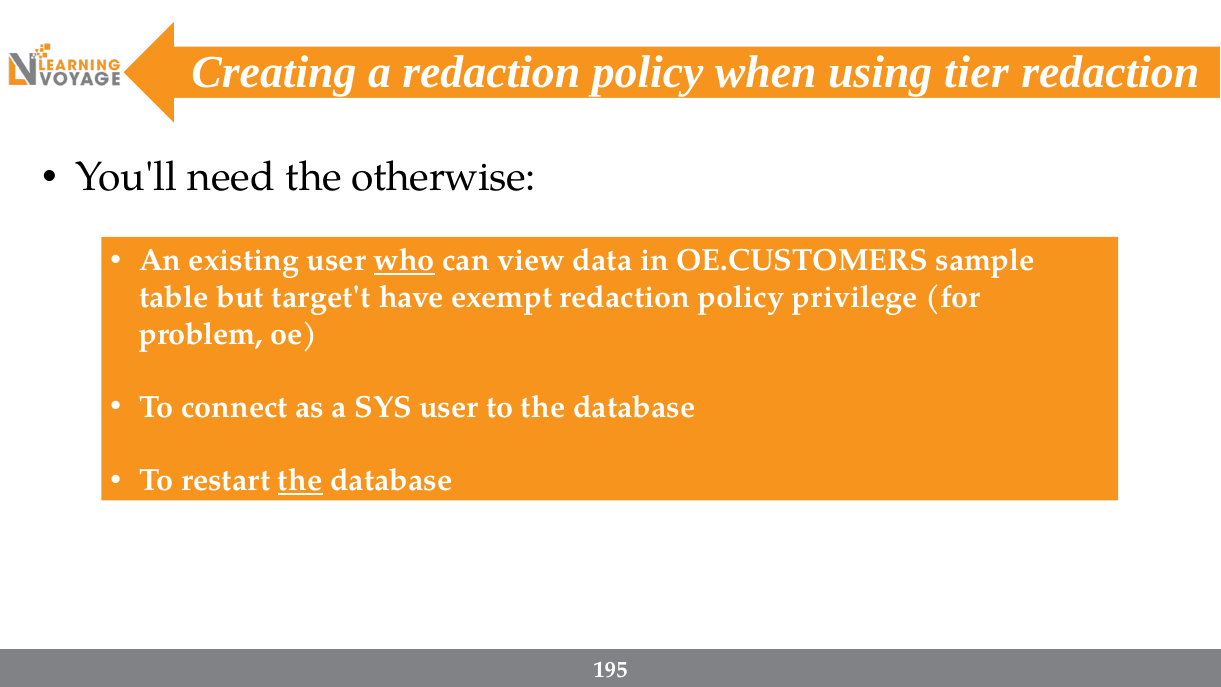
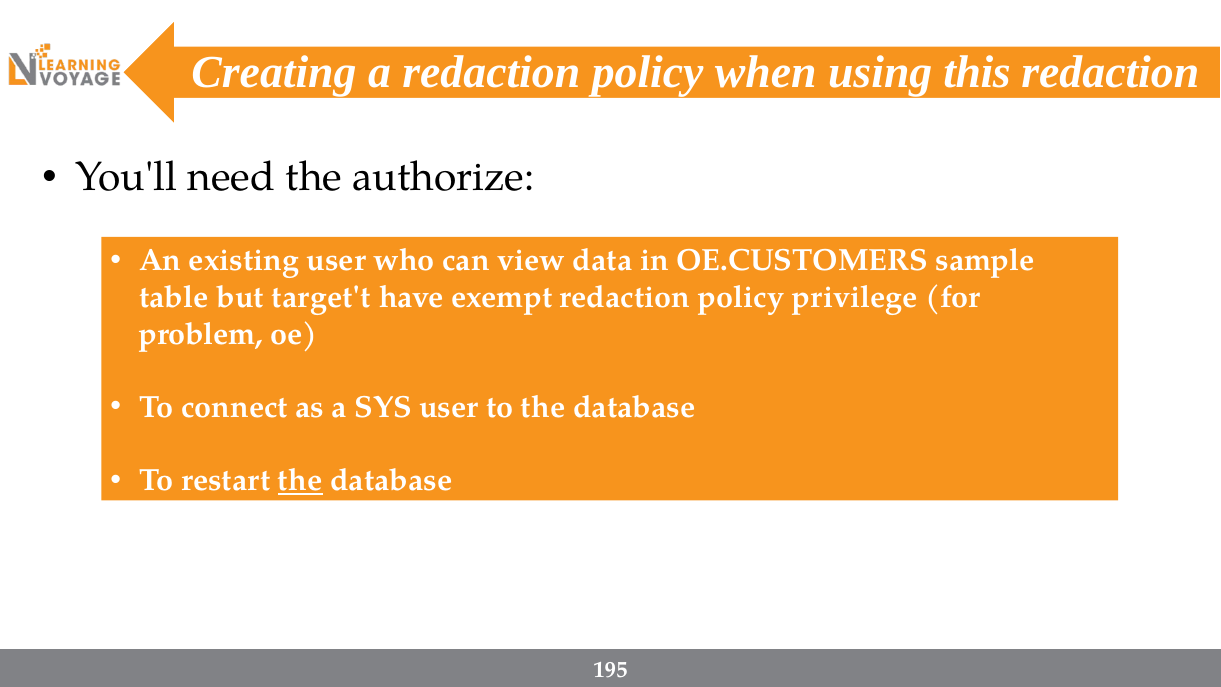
tier: tier -> this
otherwise: otherwise -> authorize
who underline: present -> none
